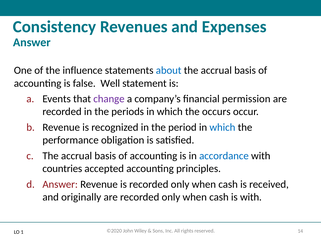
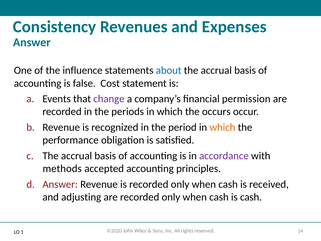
Well: Well -> Cost
which at (222, 127) colour: blue -> orange
accordance colour: blue -> purple
countries: countries -> methods
originally: originally -> adjusting
is with: with -> cash
